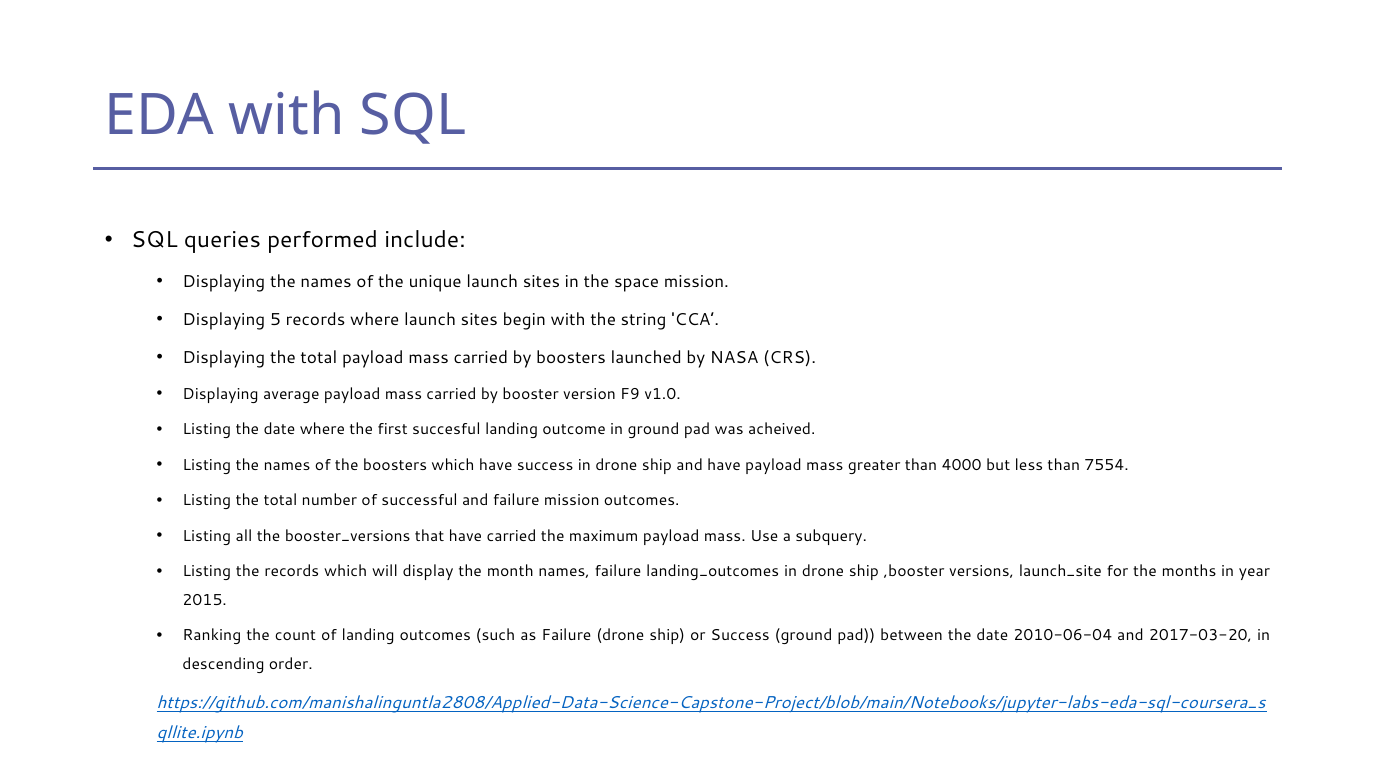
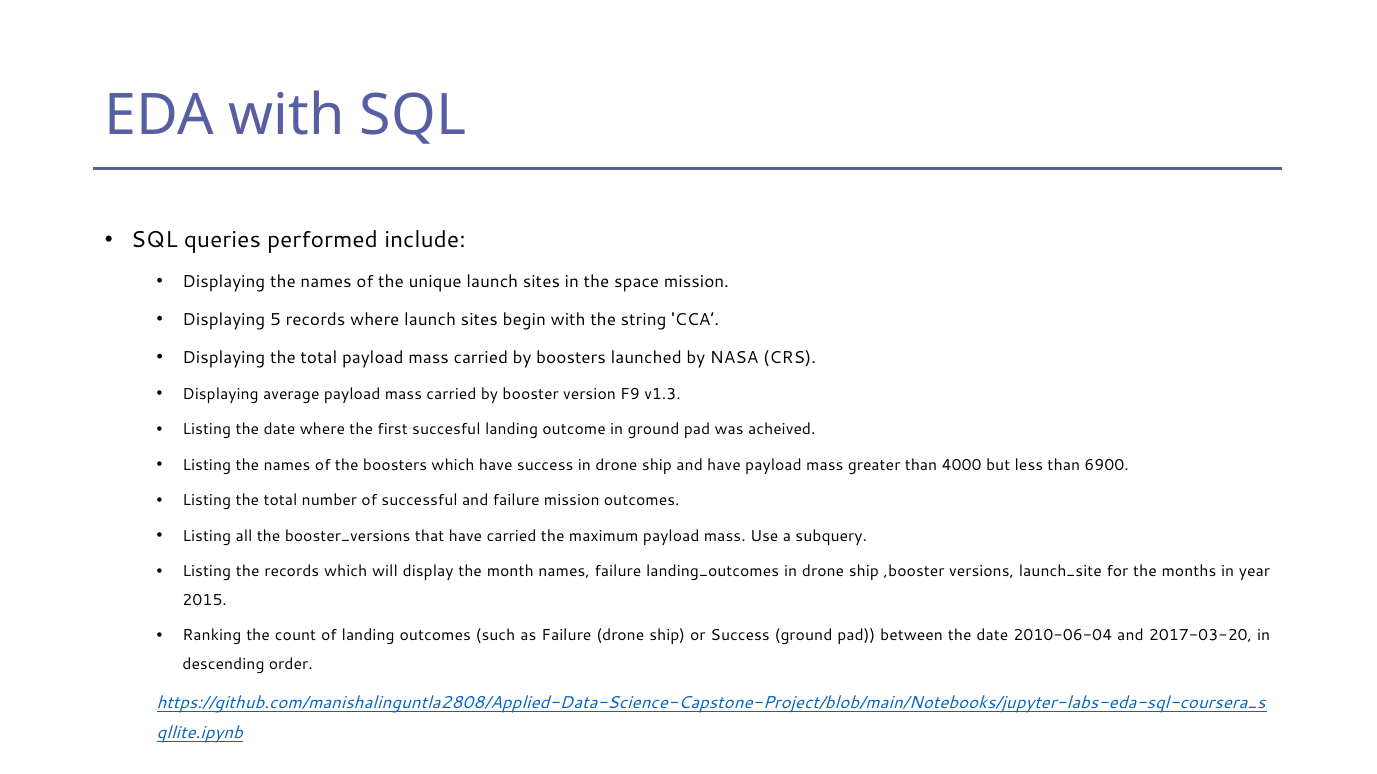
v1.0: v1.0 -> v1.3
7554: 7554 -> 6900
